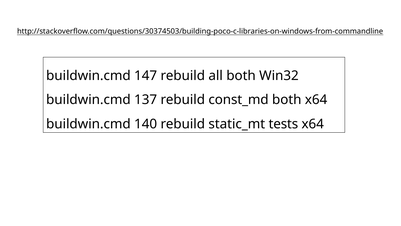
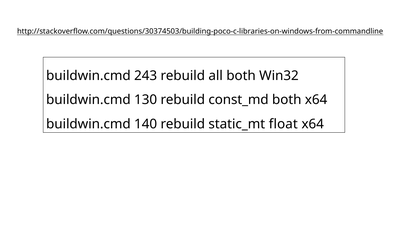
147: 147 -> 243
137: 137 -> 130
tests: tests -> float
